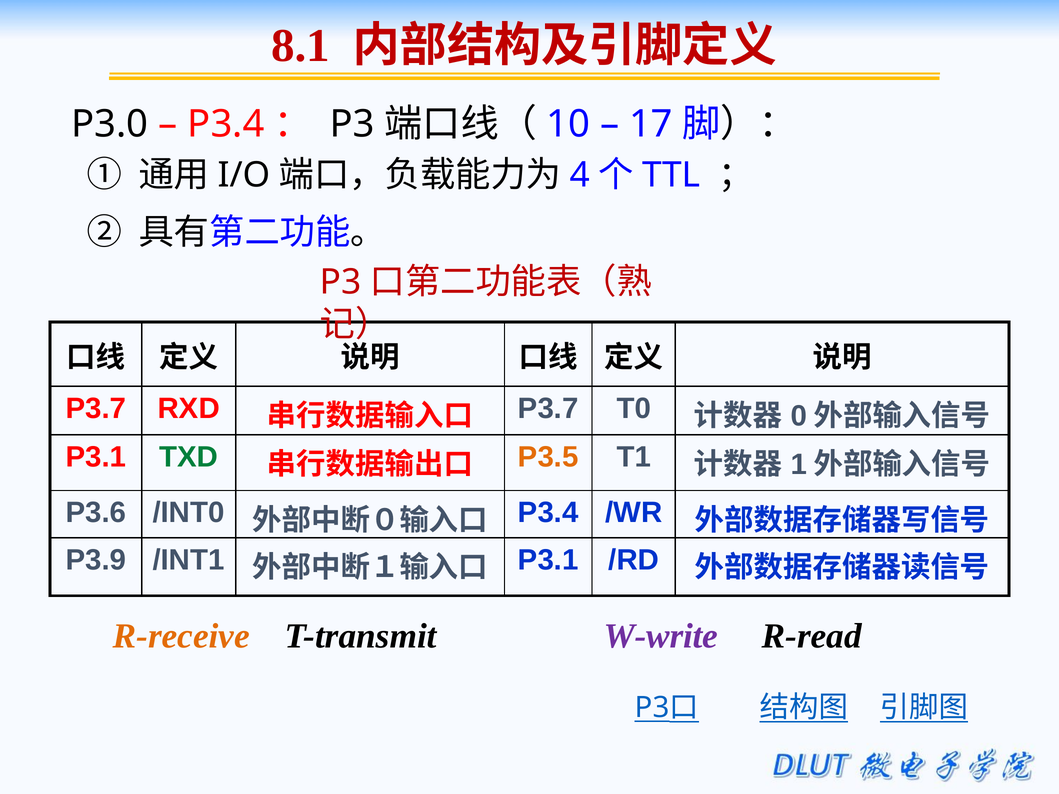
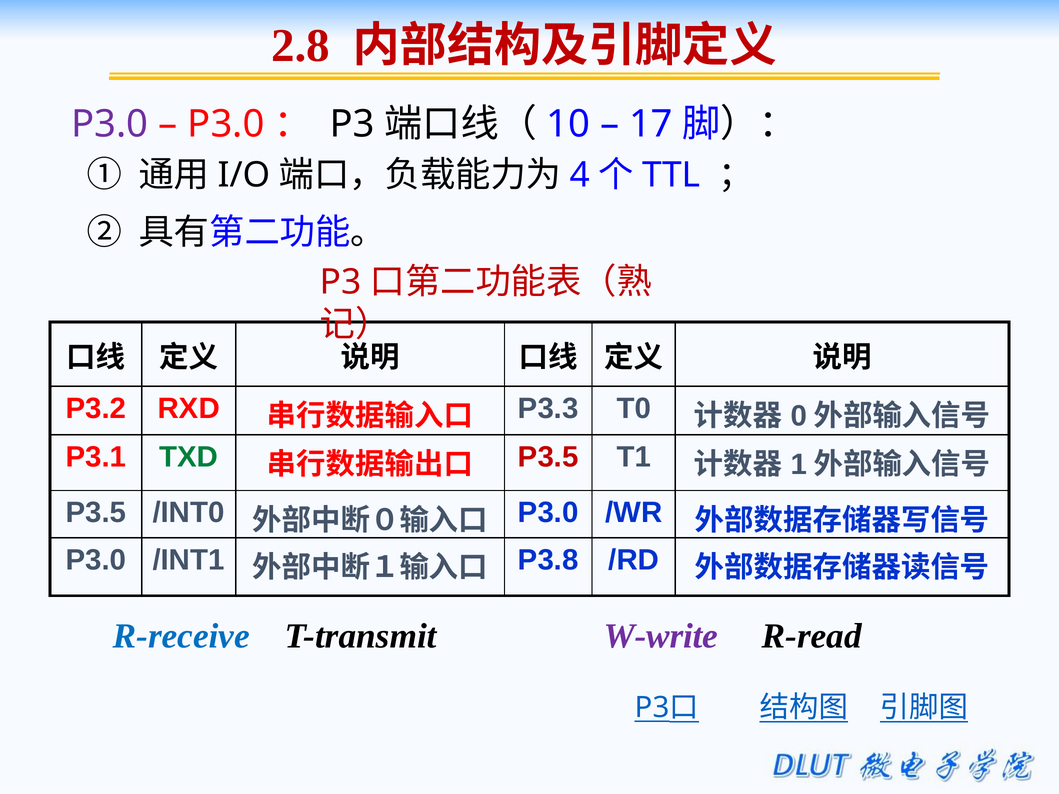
8.1: 8.1 -> 2.8
P3.0 at (110, 124) colour: black -> purple
P3.4 at (226, 124): P3.4 -> P3.0
P3.7 at (96, 409): P3.7 -> P3.2
P3.7 at (548, 409): P3.7 -> P3.3
P3.5 at (548, 457) colour: orange -> red
P3.6 at (96, 513): P3.6 -> P3.5
P3.4 at (548, 513): P3.4 -> P3.0
P3.9 at (96, 560): P3.9 -> P3.0
P3.1 at (548, 560): P3.1 -> P3.8
R-receive colour: orange -> blue
